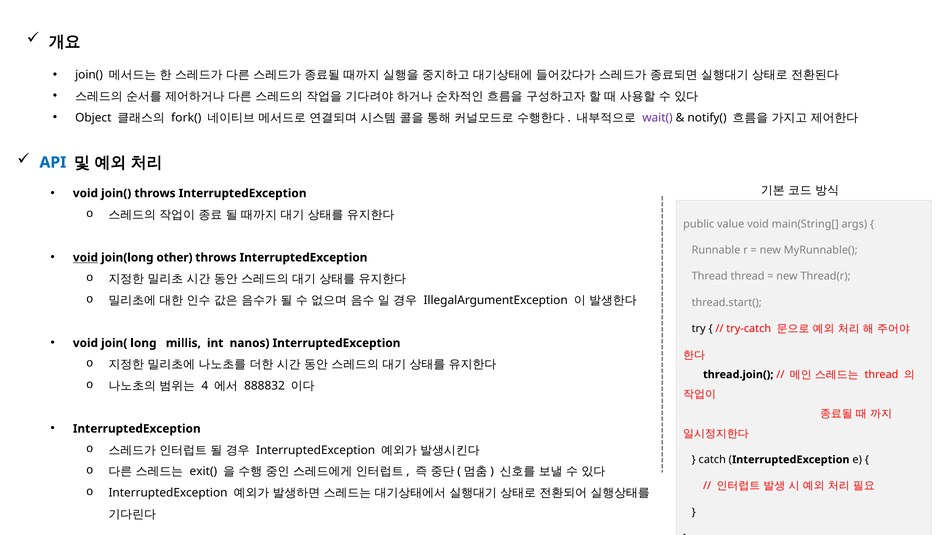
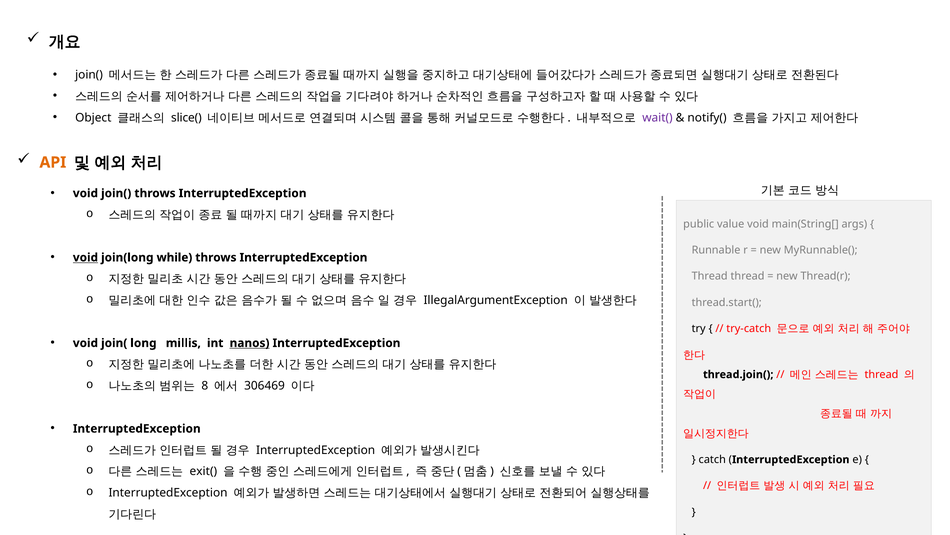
fork(: fork( -> slice(
API colour: blue -> orange
other: other -> while
nanos underline: none -> present
4: 4 -> 8
888832: 888832 -> 306469
